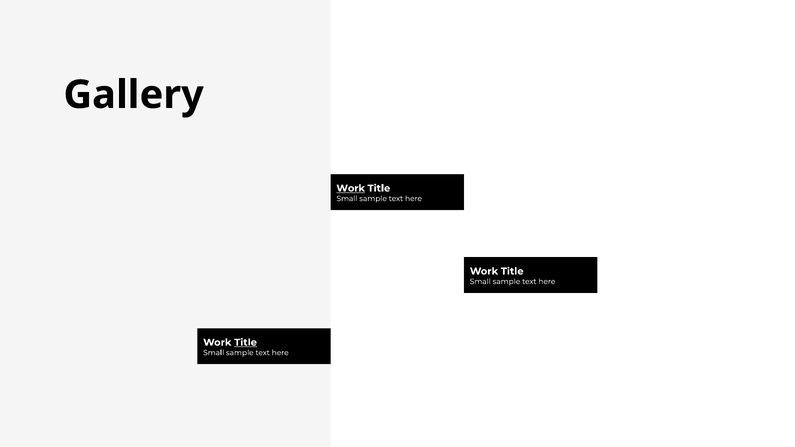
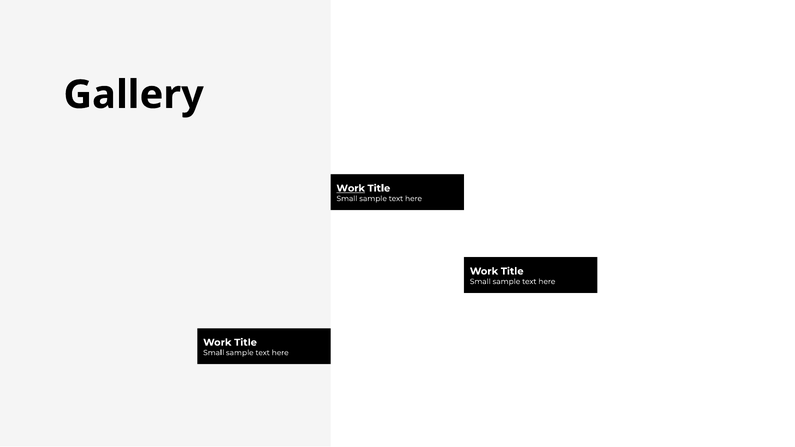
Title at (246, 343) underline: present -> none
